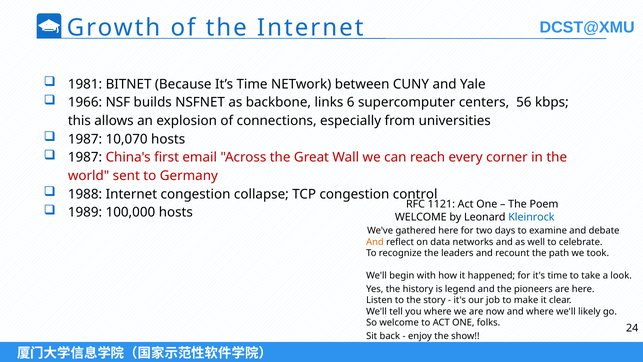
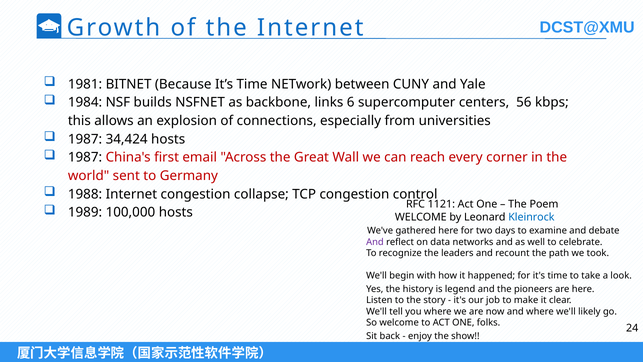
1966: 1966 -> 1984
10,070: 10,070 -> 34,424
And at (375, 242) colour: orange -> purple
